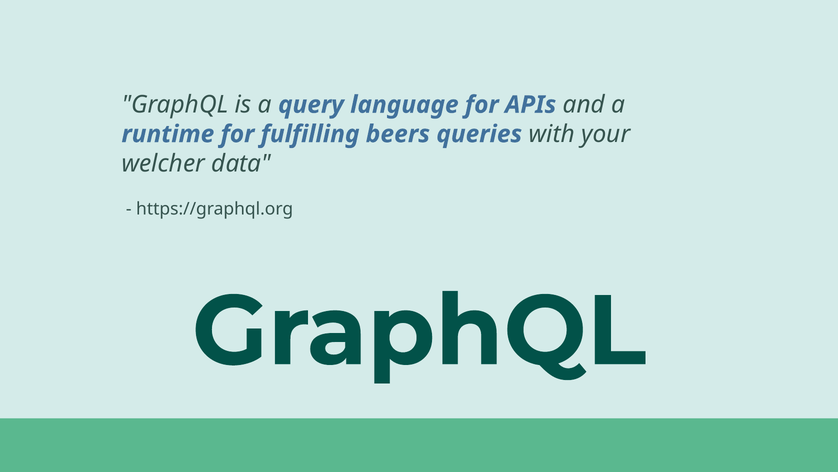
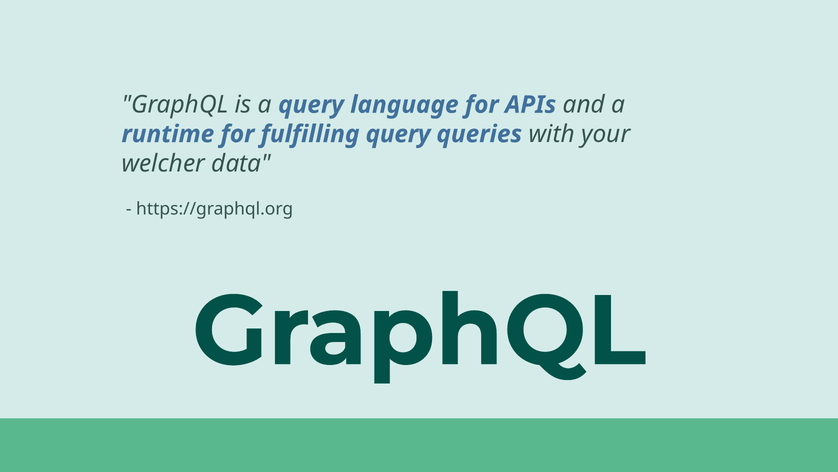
fulfilling beers: beers -> query
